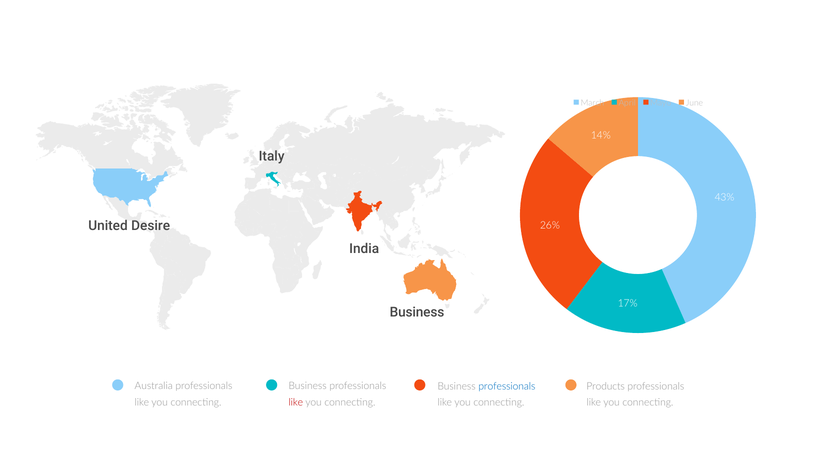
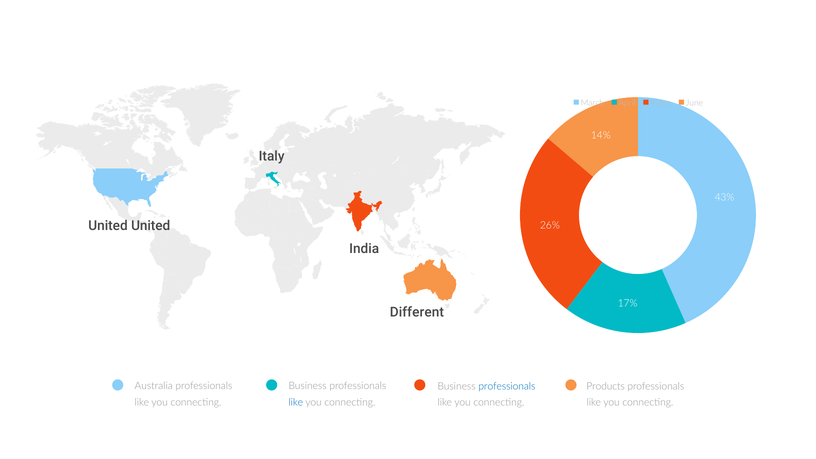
United Desire: Desire -> United
Business at (417, 312): Business -> Different
like at (296, 402) colour: red -> blue
